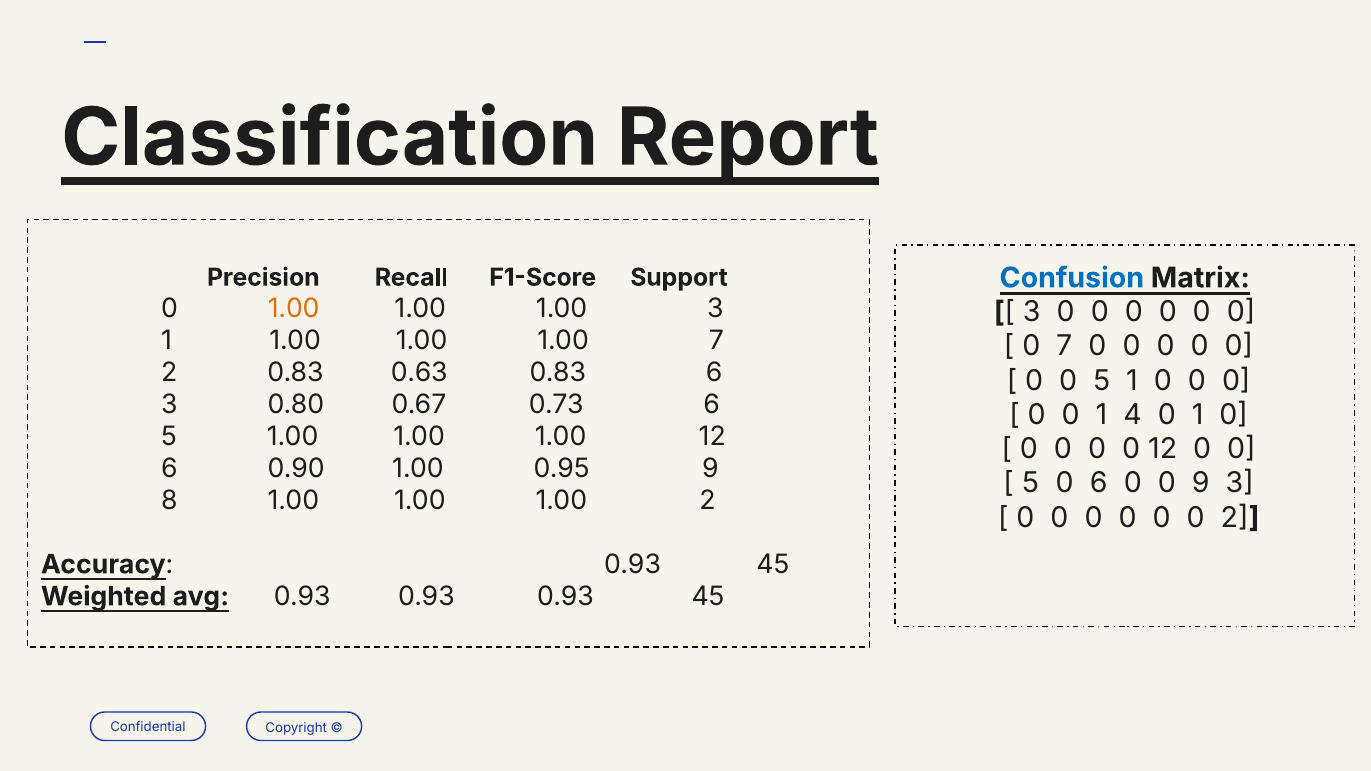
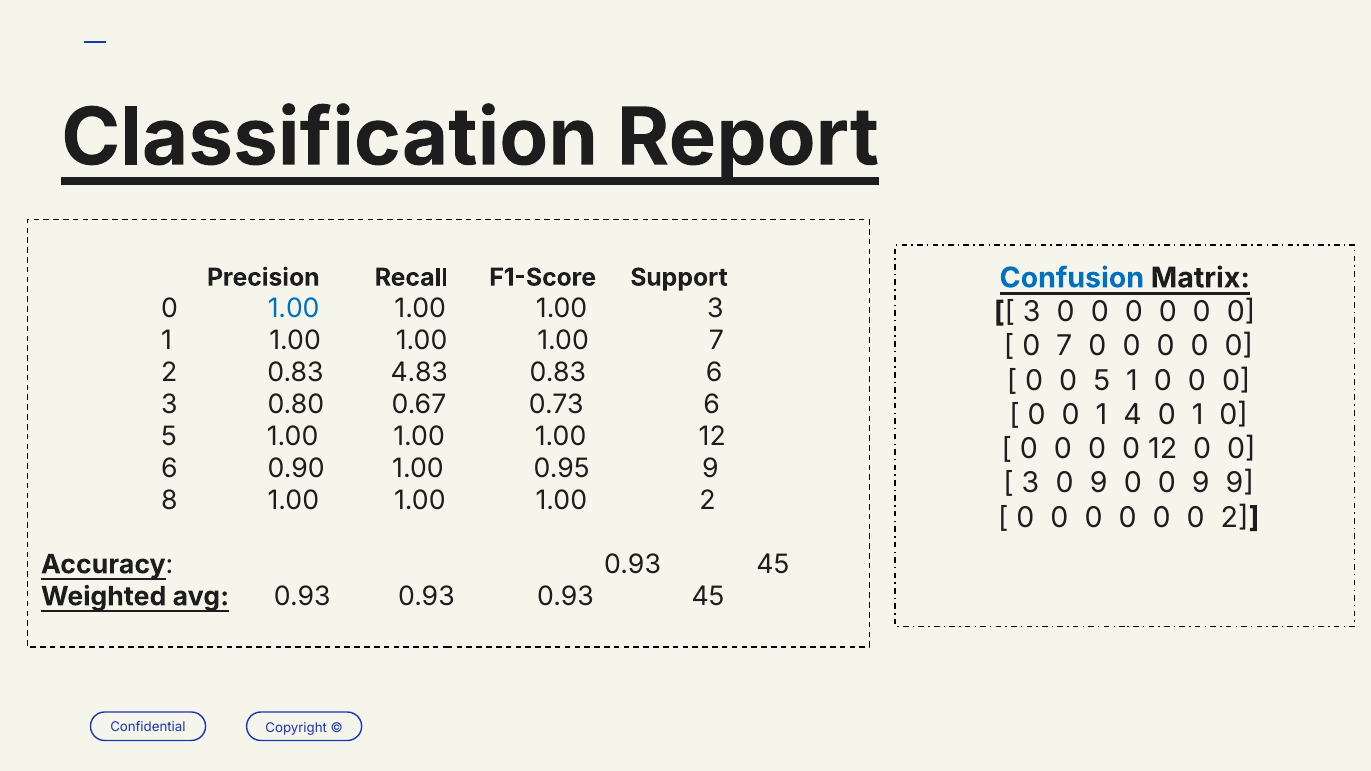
1.00 at (294, 309) colour: orange -> blue
0.63: 0.63 -> 4.83
5 at (1030, 484): 5 -> 3
6 at (1099, 484): 6 -> 9
9 3: 3 -> 9
